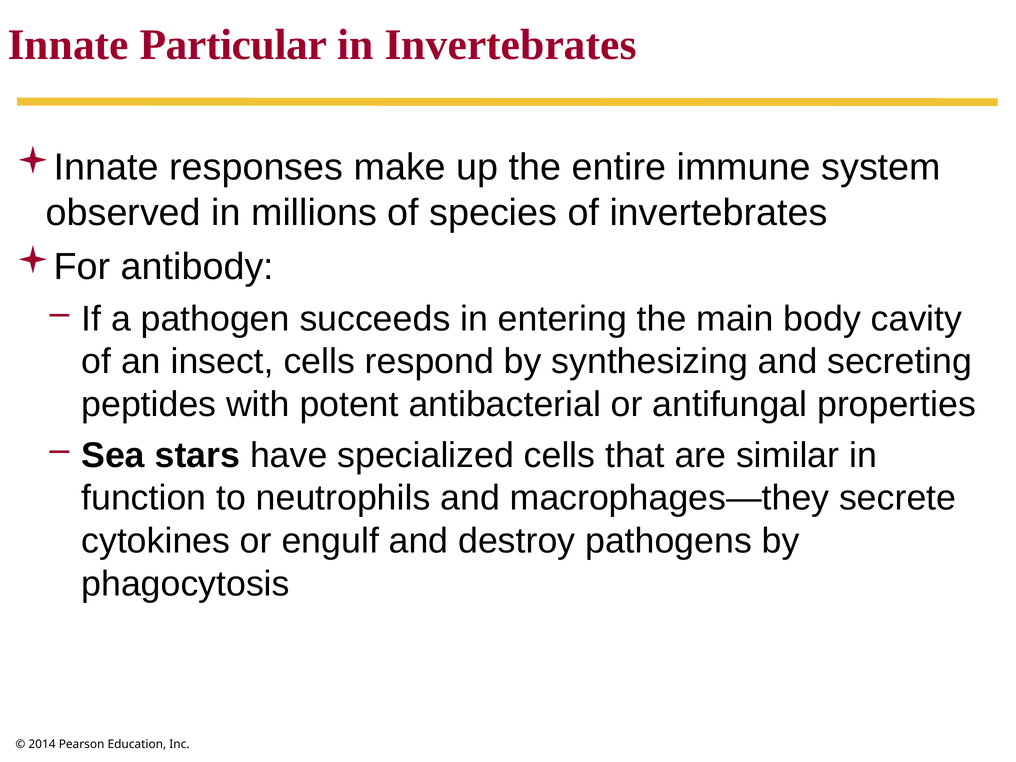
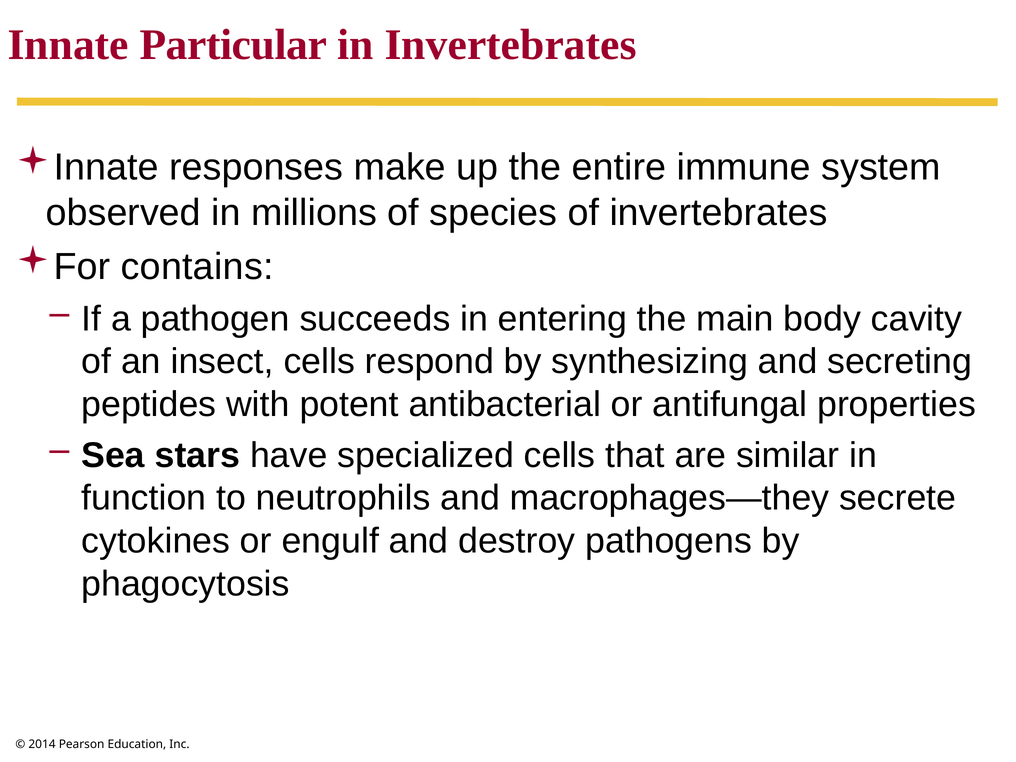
antibody: antibody -> contains
